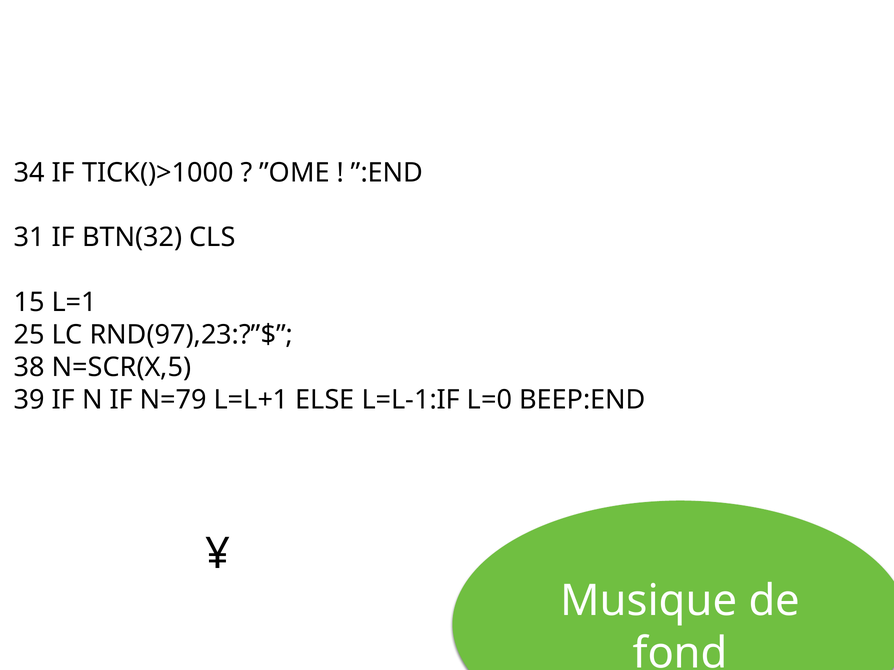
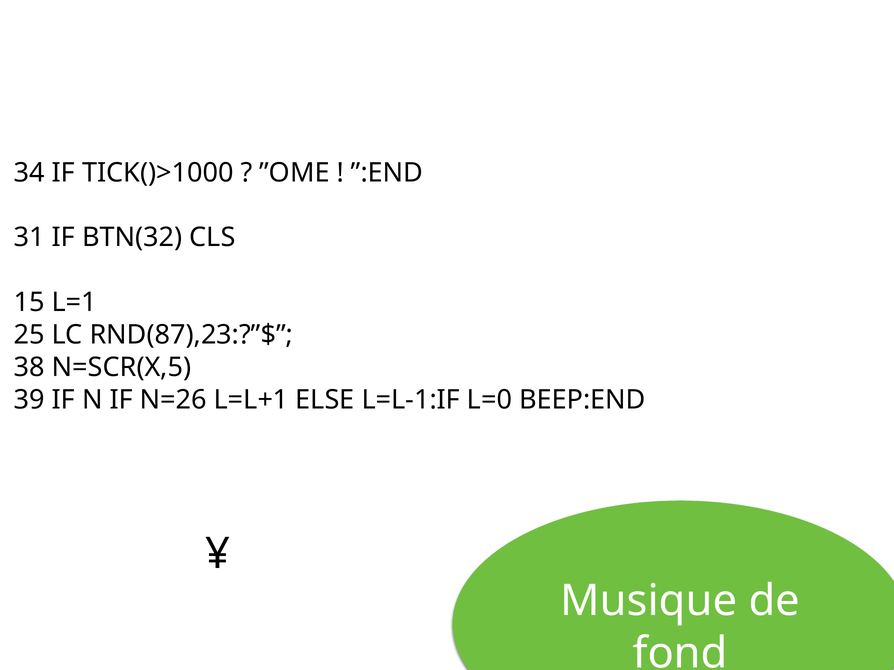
RND(97),23:?”$: RND(97),23:?”$ -> RND(87),23:?”$
N=79: N=79 -> N=26
